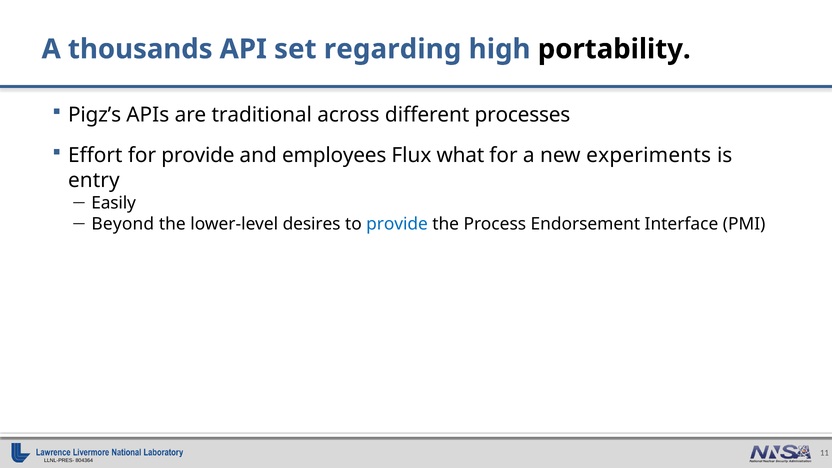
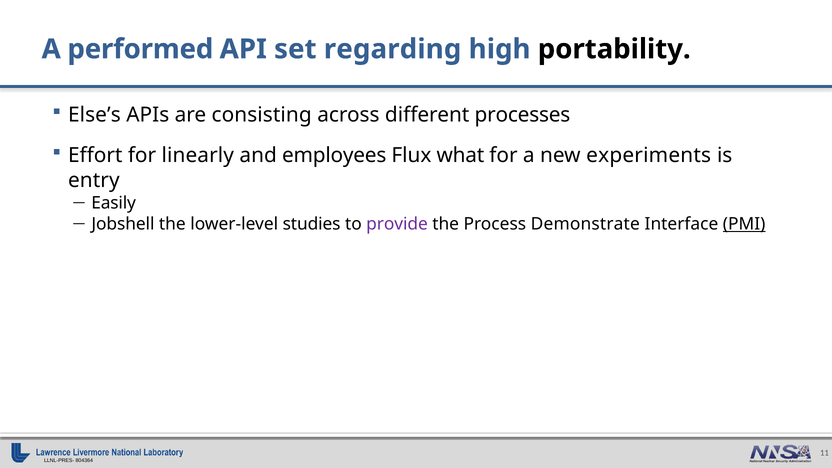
thousands: thousands -> performed
Pigz’s: Pigz’s -> Else’s
traditional: traditional -> consisting
for provide: provide -> linearly
Beyond: Beyond -> Jobshell
desires: desires -> studies
provide at (397, 224) colour: blue -> purple
Endorsement: Endorsement -> Demonstrate
PMI underline: none -> present
